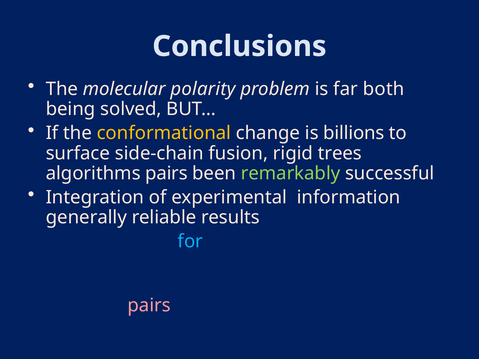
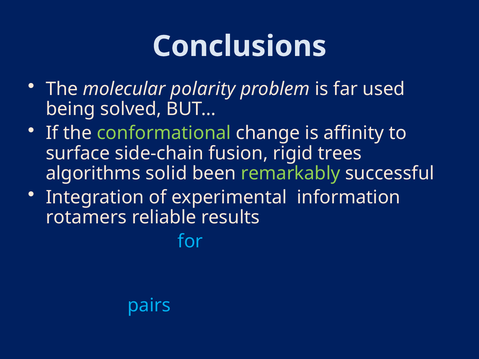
both: both -> used
conformational colour: yellow -> light green
billions: billions -> affinity
algorithms pairs: pairs -> solid
generally: generally -> rotamers
pairs at (149, 306) colour: pink -> light blue
